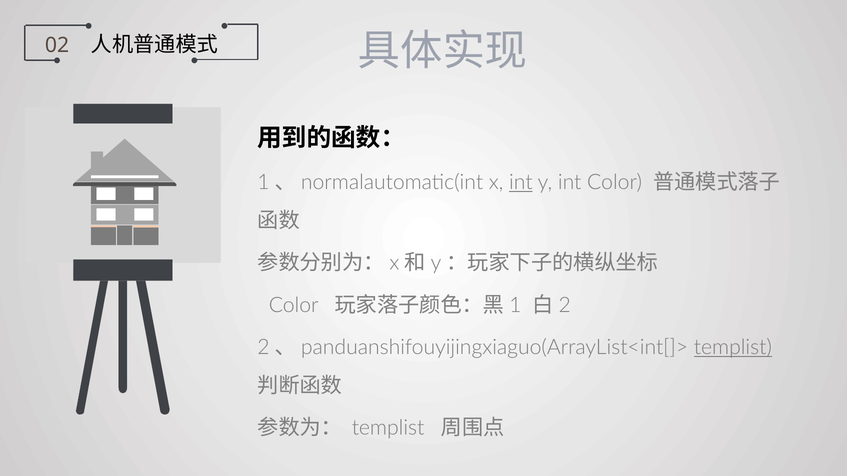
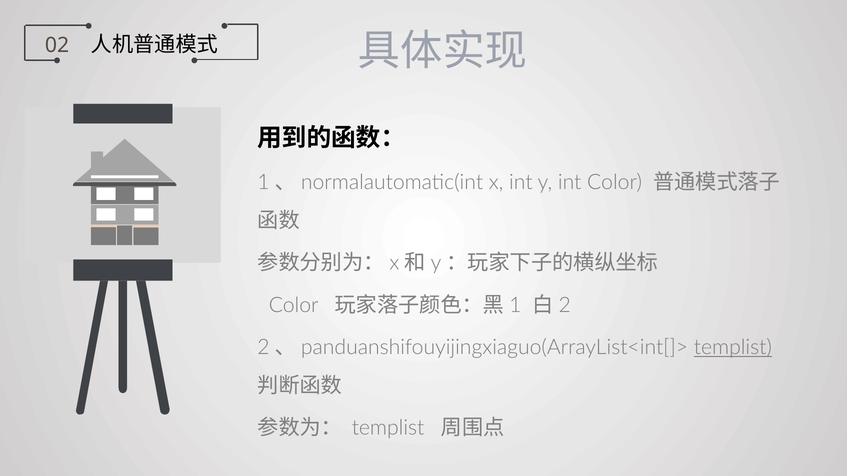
int at (521, 183) underline: present -> none
